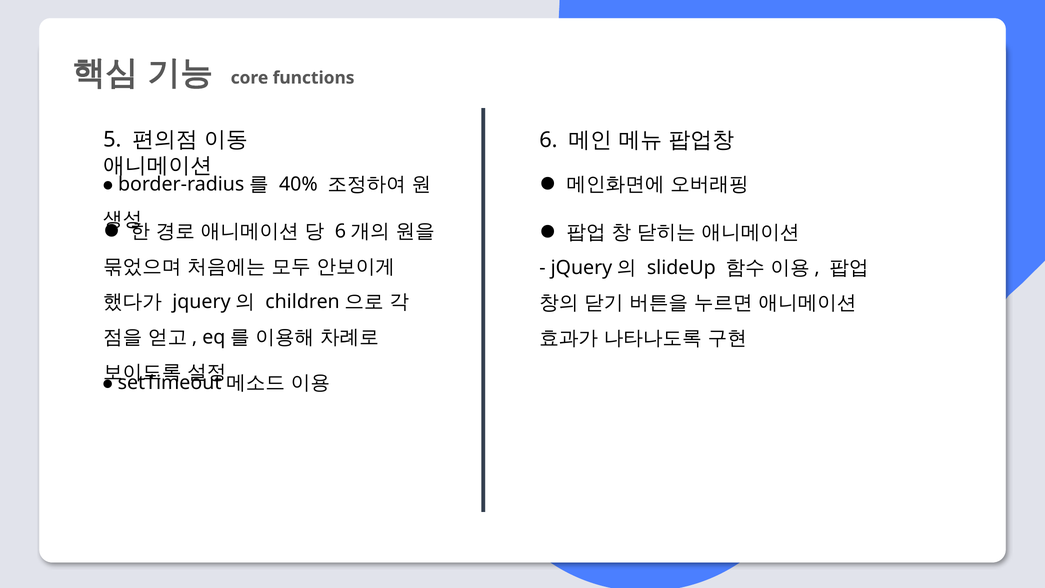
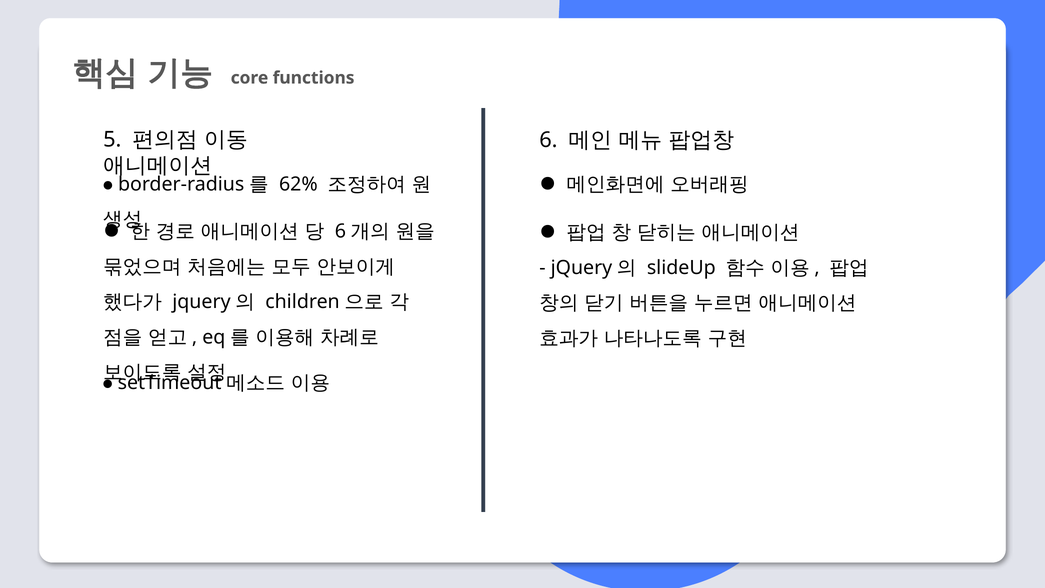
40%: 40% -> 62%
